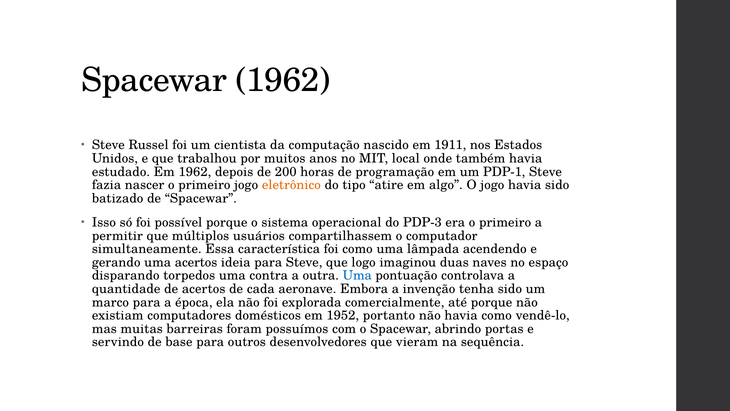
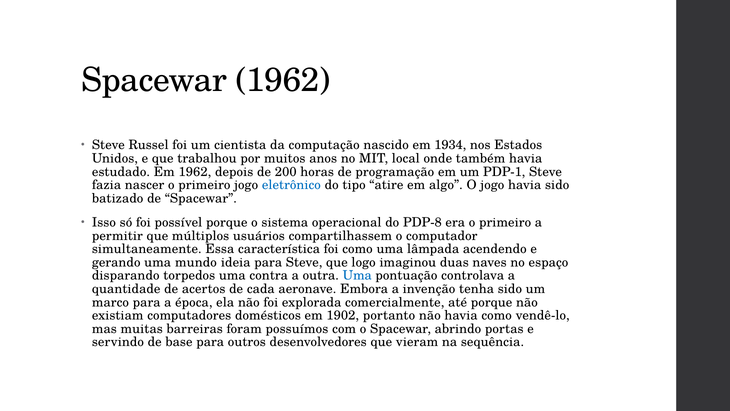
1911: 1911 -> 1934
eletrônico colour: orange -> blue
PDP-3: PDP-3 -> PDP-8
uma acertos: acertos -> mundo
1952: 1952 -> 1902
